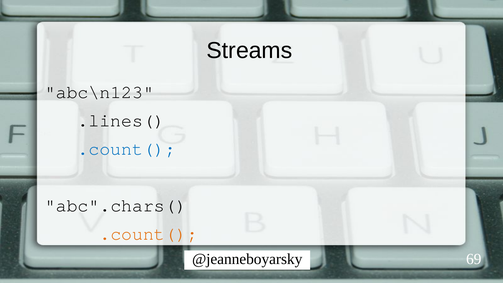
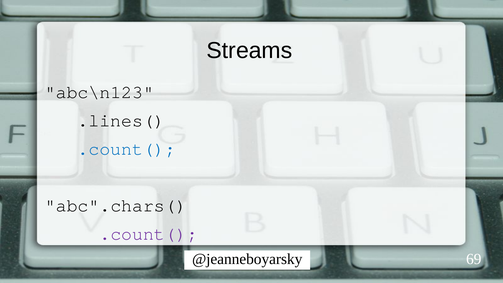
.count( at (149, 234) colour: orange -> purple
